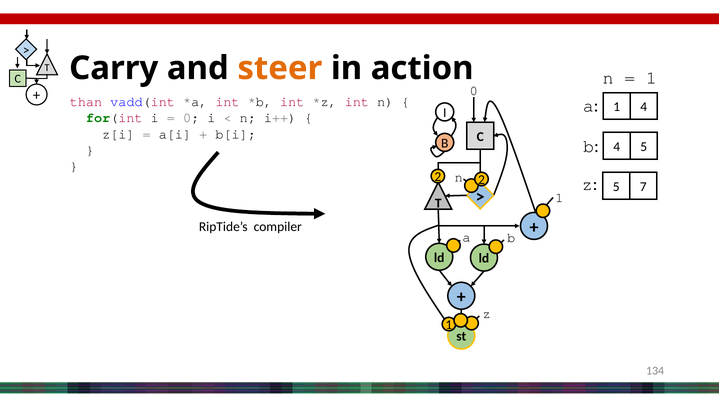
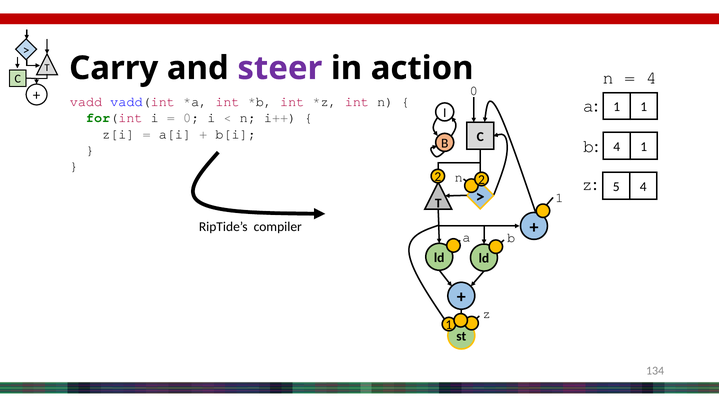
steer colour: orange -> purple
1 at (651, 78): 1 -> 4
than: than -> vadd
1 4: 4 -> 1
4 5: 5 -> 1
5 7: 7 -> 4
